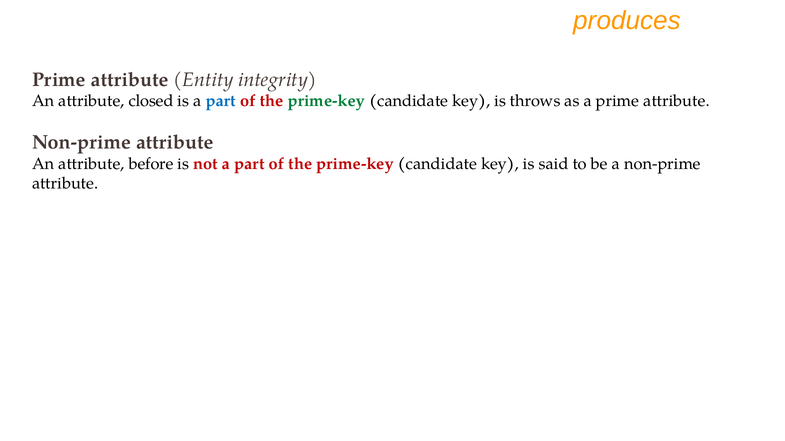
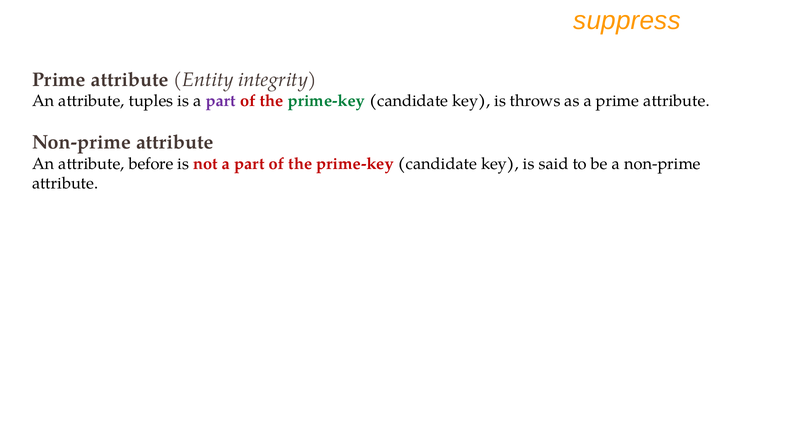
produces: produces -> suppress
closed: closed -> tuples
part at (221, 101) colour: blue -> purple
